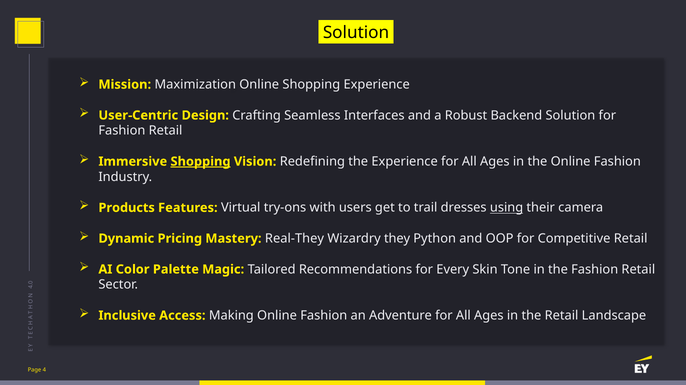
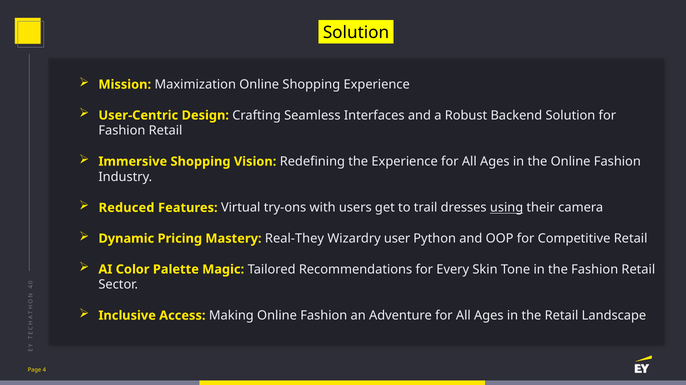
Shopping at (201, 162) underline: present -> none
Products: Products -> Reduced
they: they -> user
